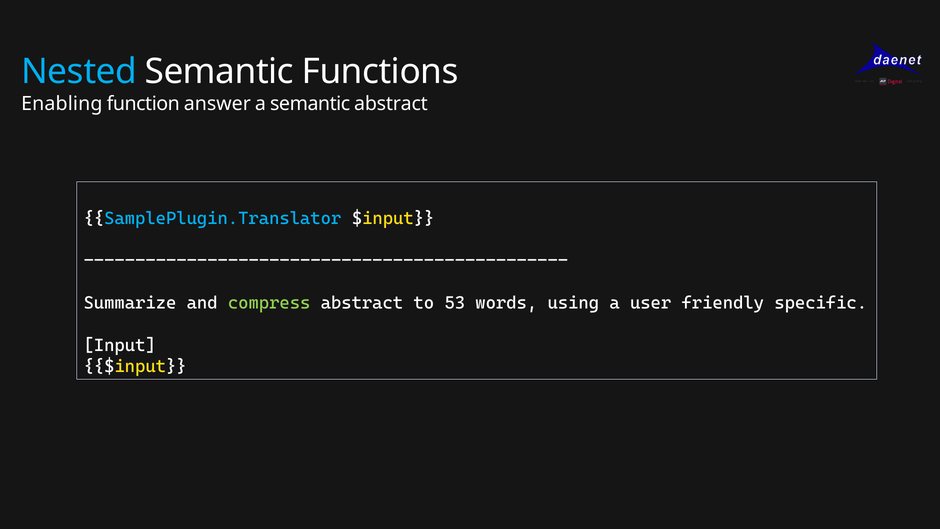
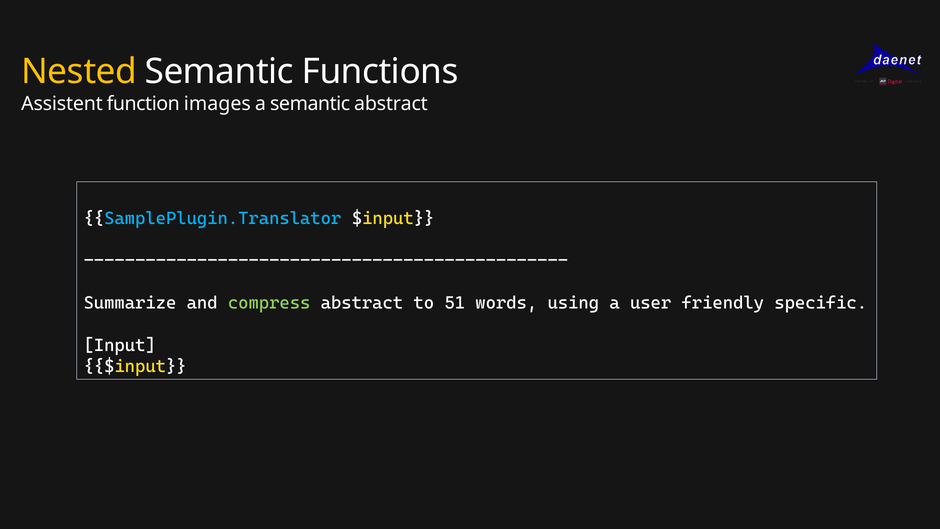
Nested colour: light blue -> yellow
Enabling: Enabling -> Assistent
answer: answer -> images
53: 53 -> 51
